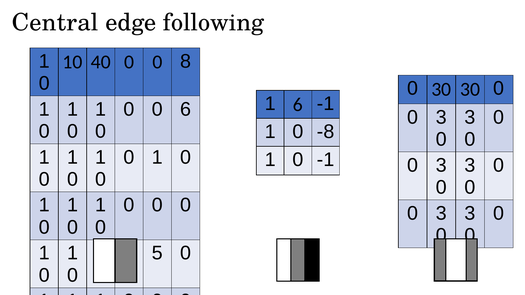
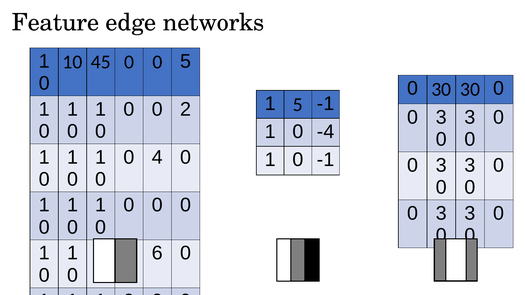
Central: Central -> Feature
following: following -> networks
40: 40 -> 45
0 8: 8 -> 5
1 6: 6 -> 5
0 6: 6 -> 2
-8: -8 -> -4
1 at (157, 157): 1 -> 4
5: 5 -> 6
